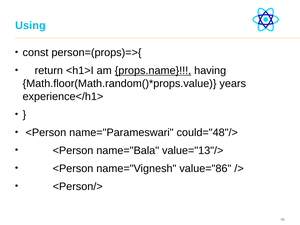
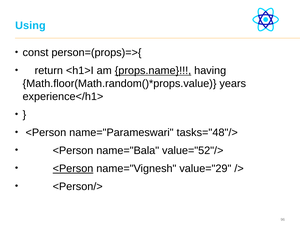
could="48"/>: could="48"/> -> tasks="48"/>
value="13"/>: value="13"/> -> value="52"/>
<Person at (73, 168) underline: none -> present
value="86: value="86 -> value="29
